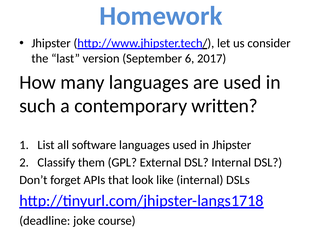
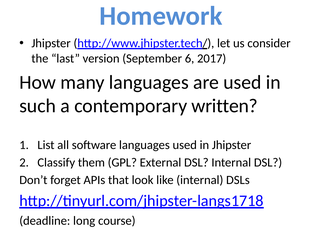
joke: joke -> long
